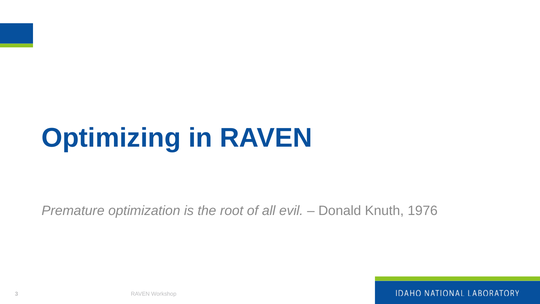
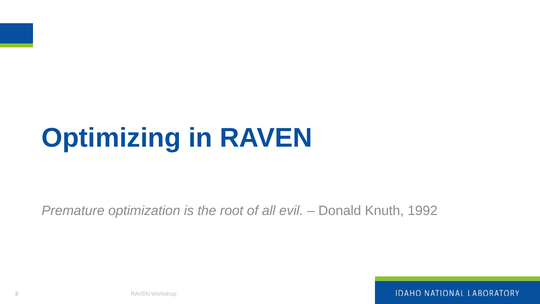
1976: 1976 -> 1992
